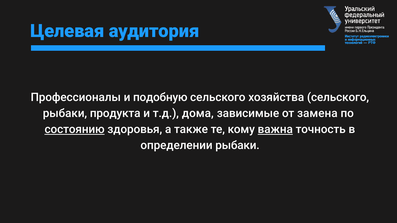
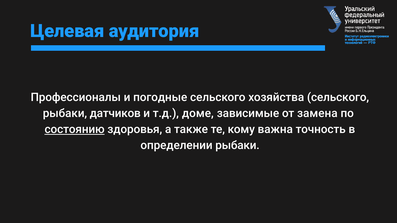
подобную: подобную -> погодные
продукта: продукта -> датчиков
дома: дома -> доме
важна underline: present -> none
